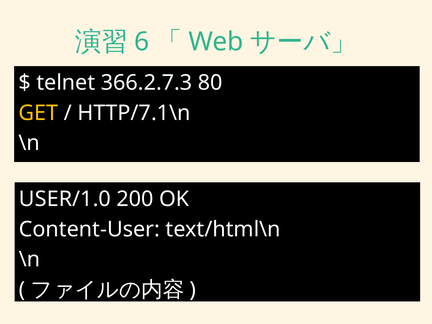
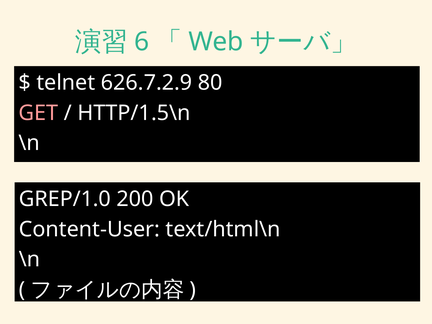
366.2.7.3: 366.2.7.3 -> 626.7.2.9
GET colour: yellow -> pink
HTTP/7.1\n: HTTP/7.1\n -> HTTP/1.5\n
USER/1.0: USER/1.0 -> GREP/1.0
